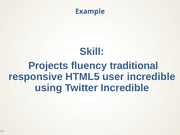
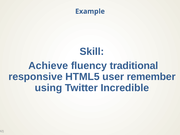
Projects: Projects -> Achieve
user incredible: incredible -> remember
